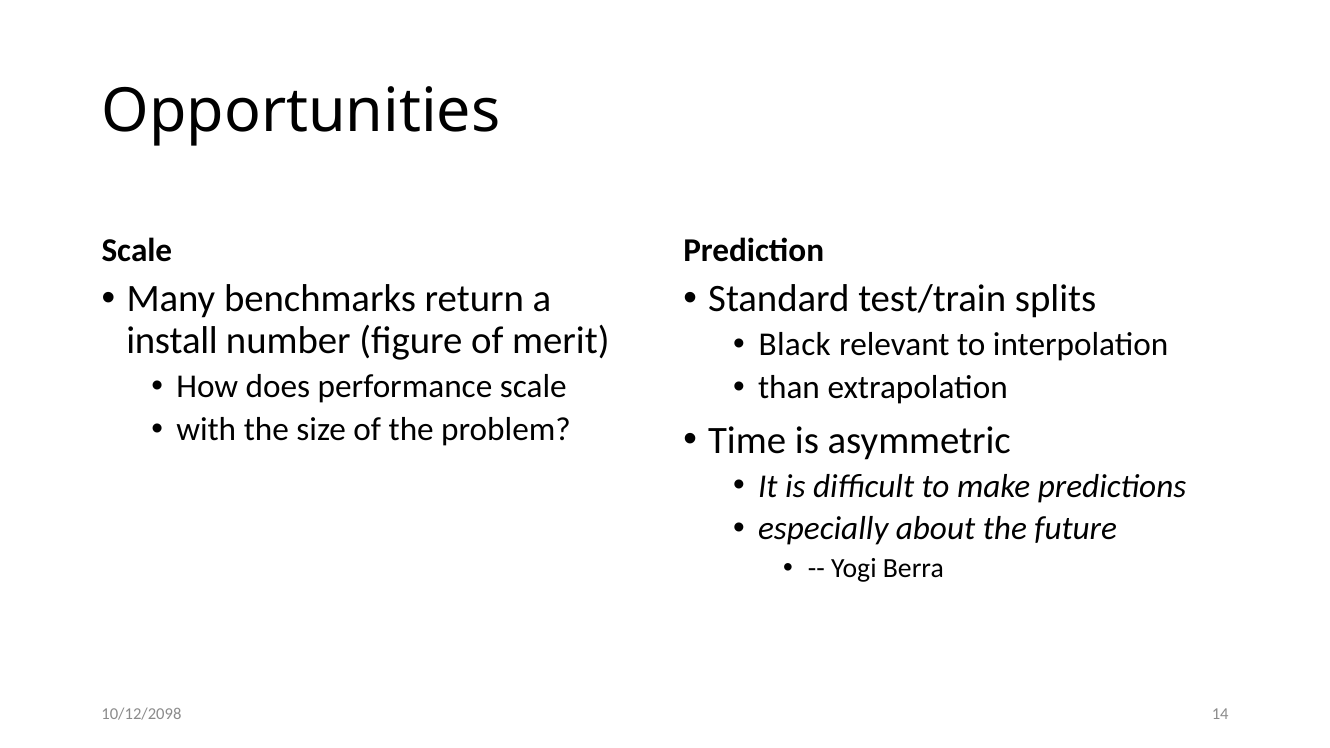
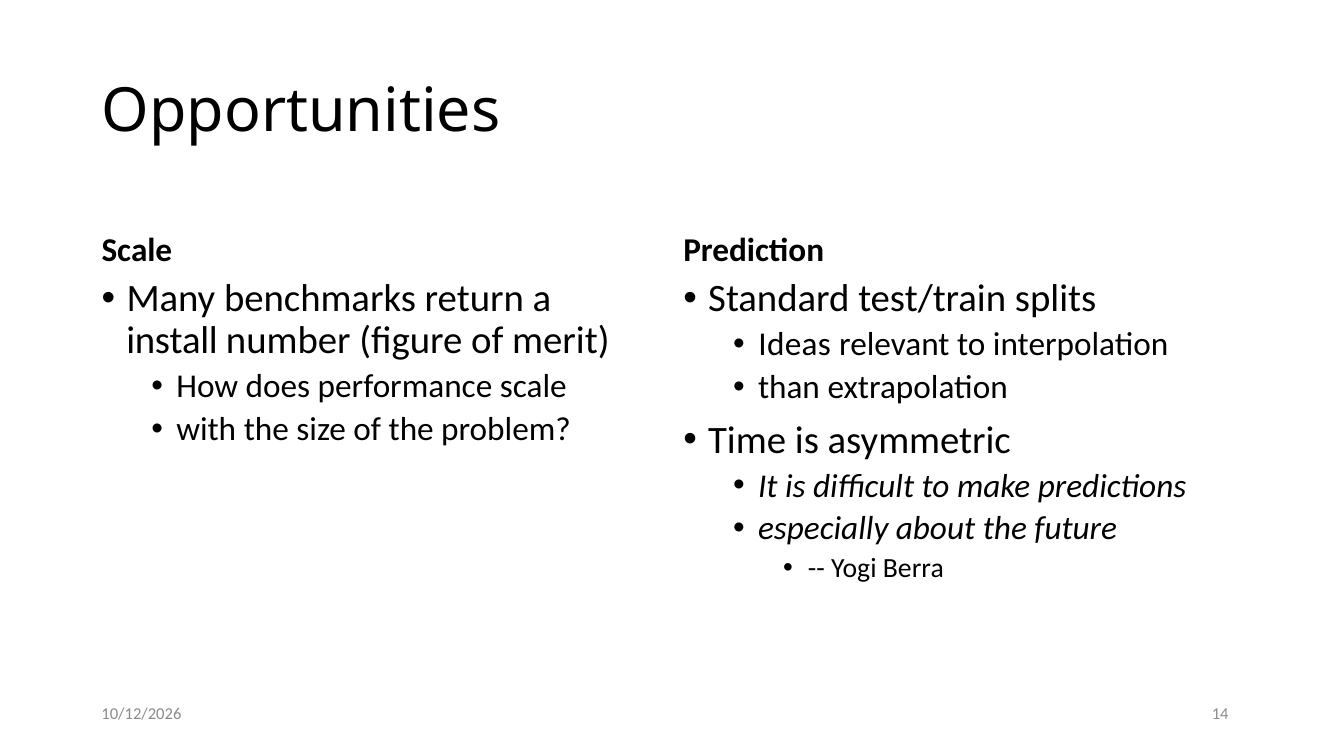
Black: Black -> Ideas
10/12/2098: 10/12/2098 -> 10/12/2026
